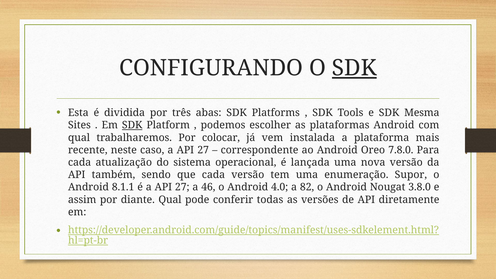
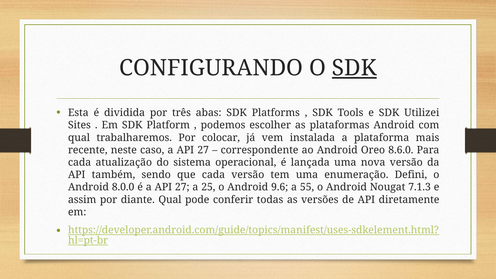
Mesma: Mesma -> Utilizei
SDK at (132, 125) underline: present -> none
7.8.0: 7.8.0 -> 8.6.0
Supor: Supor -> Defini
8.1.1: 8.1.1 -> 8.0.0
46: 46 -> 25
4.0: 4.0 -> 9.6
82: 82 -> 55
3.8.0: 3.8.0 -> 7.1.3
